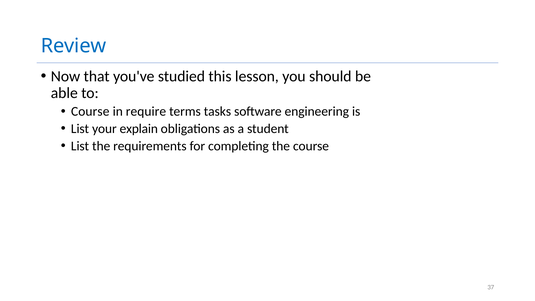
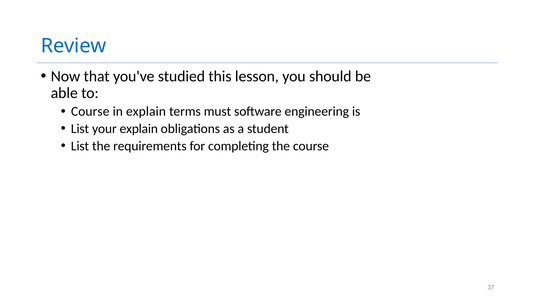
in require: require -> explain
tasks: tasks -> must
